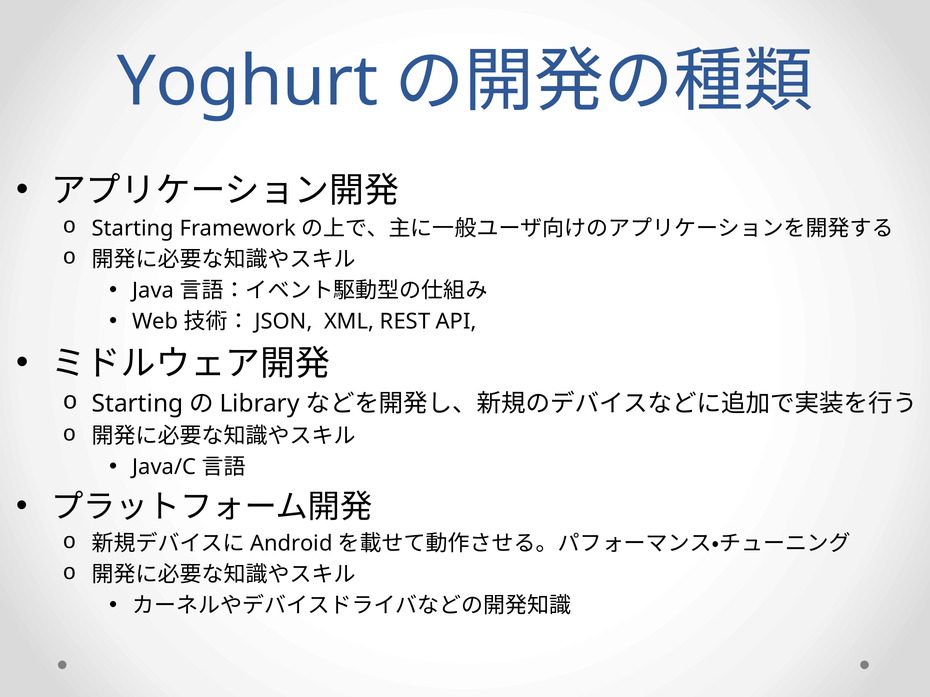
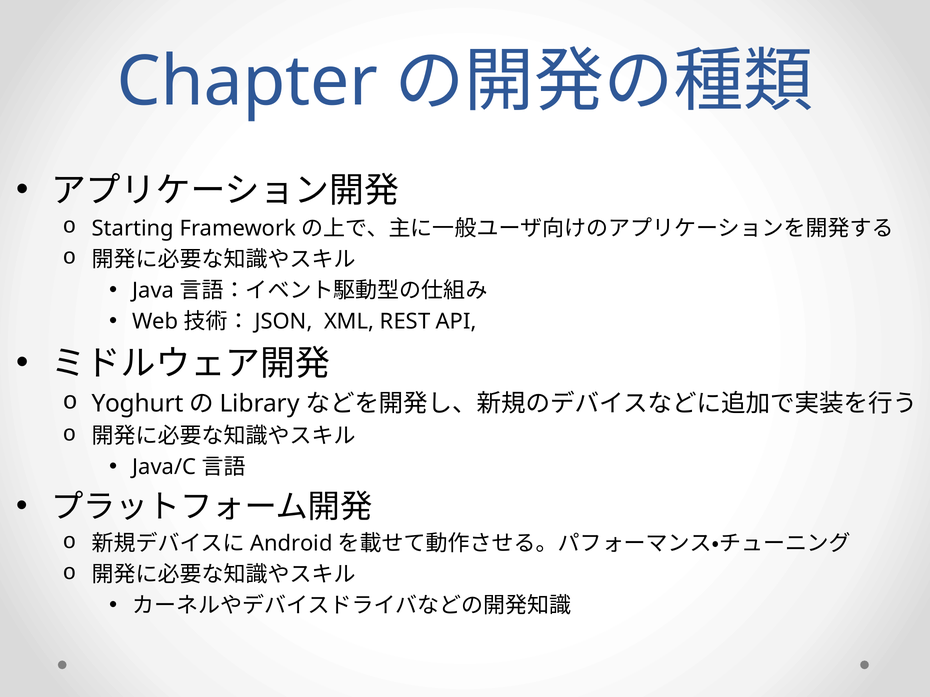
Yoghurt: Yoghurt -> Chapter
Starting at (138, 404): Starting -> Yoghurt
